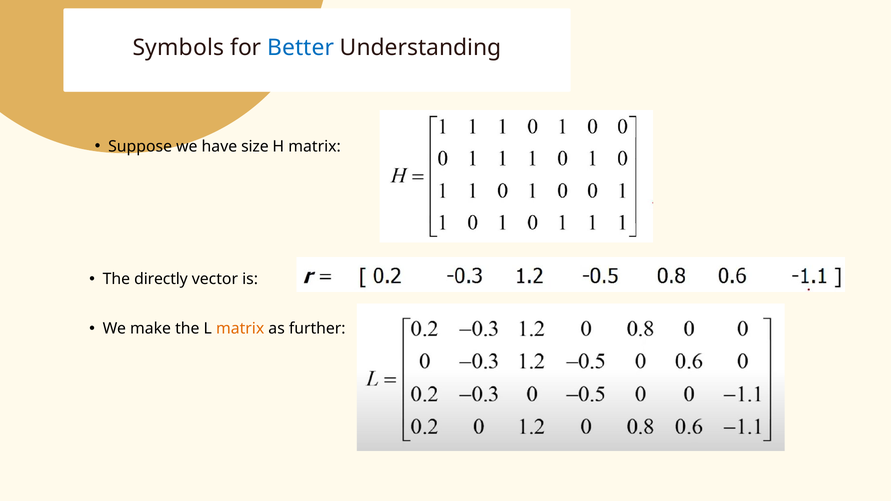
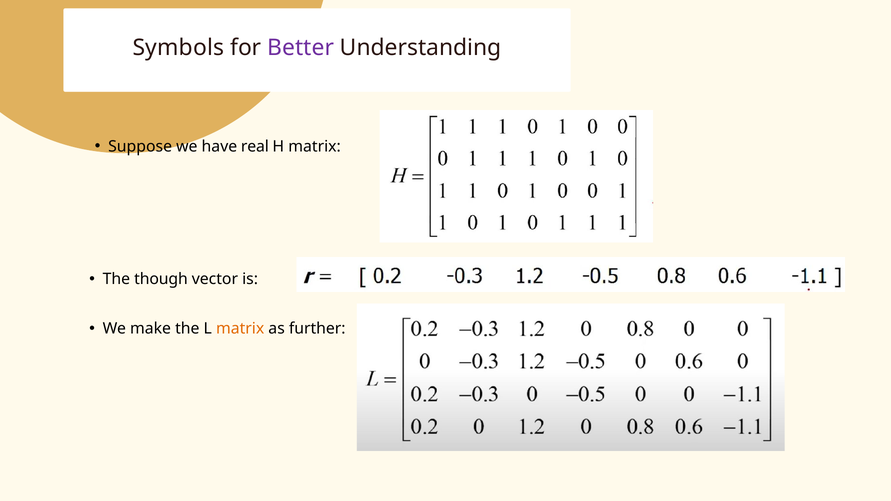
Better colour: blue -> purple
size: size -> real
directly: directly -> though
